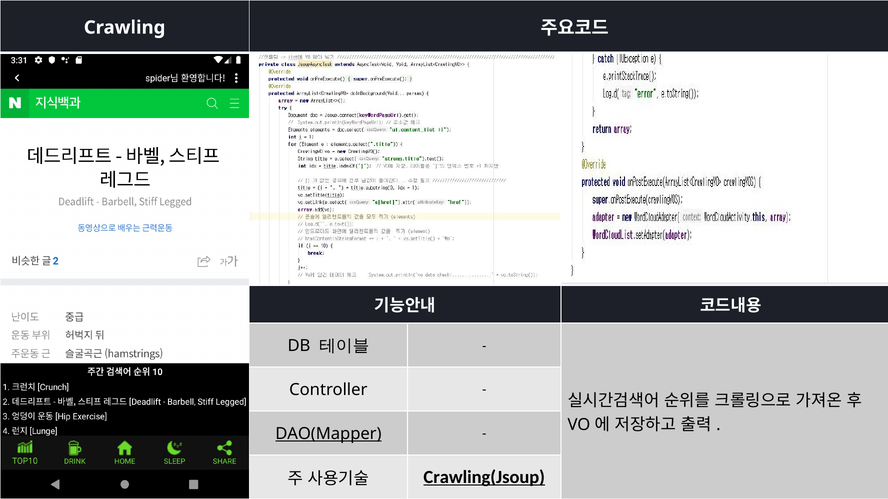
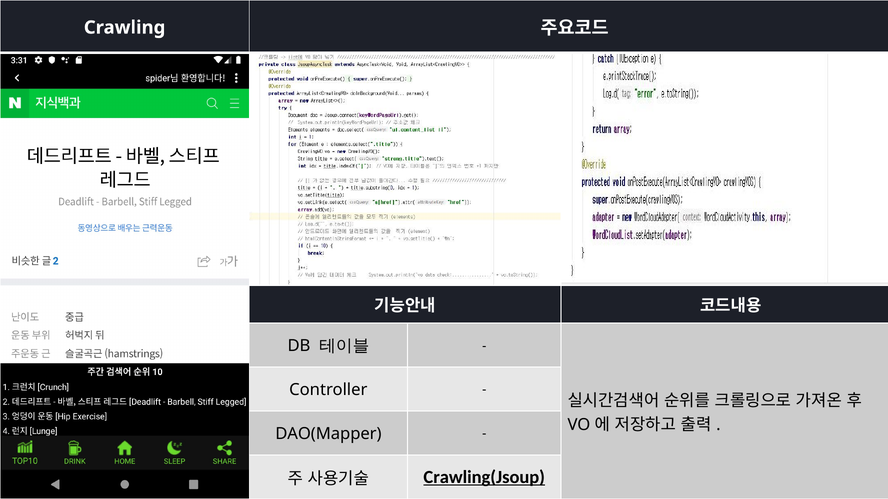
DAO(Mapper underline: present -> none
